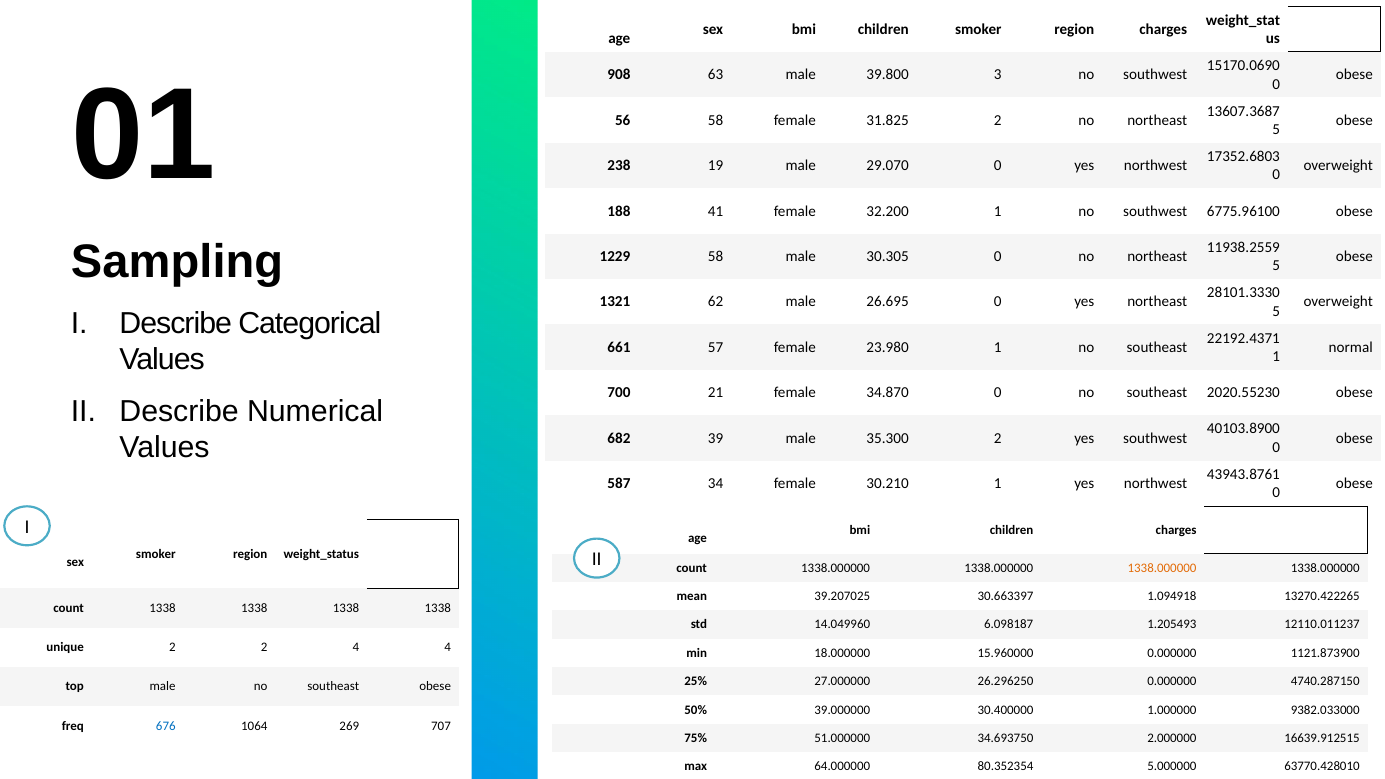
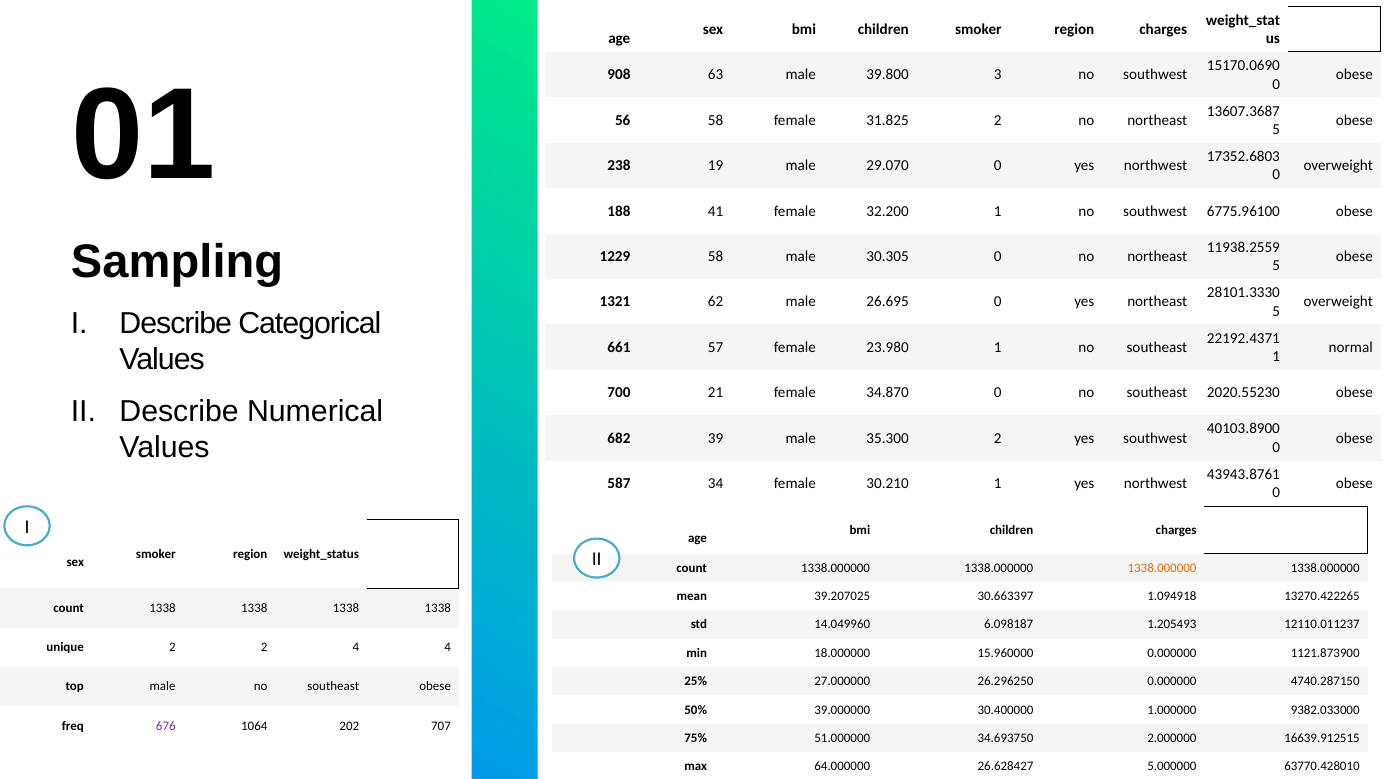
676 colour: blue -> purple
269: 269 -> 202
80.352354: 80.352354 -> 26.628427
